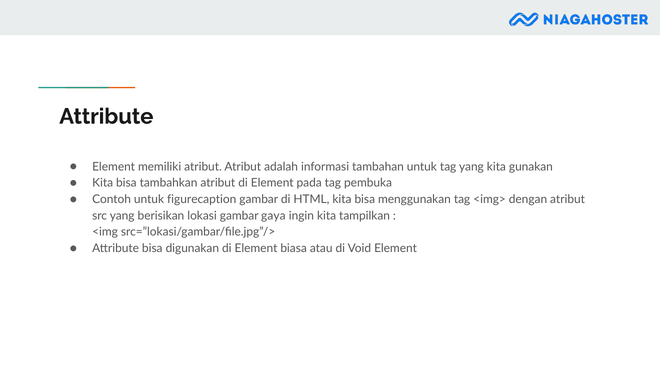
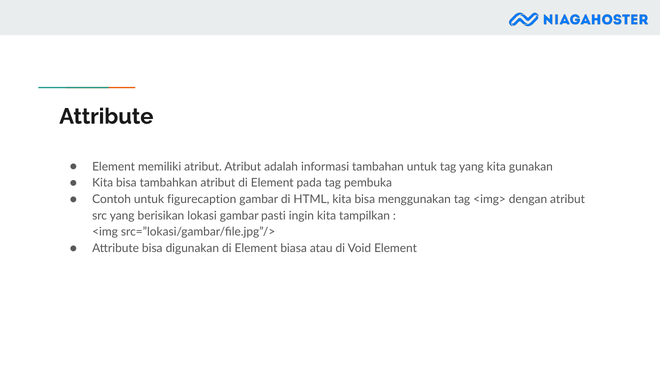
gaya: gaya -> pasti
